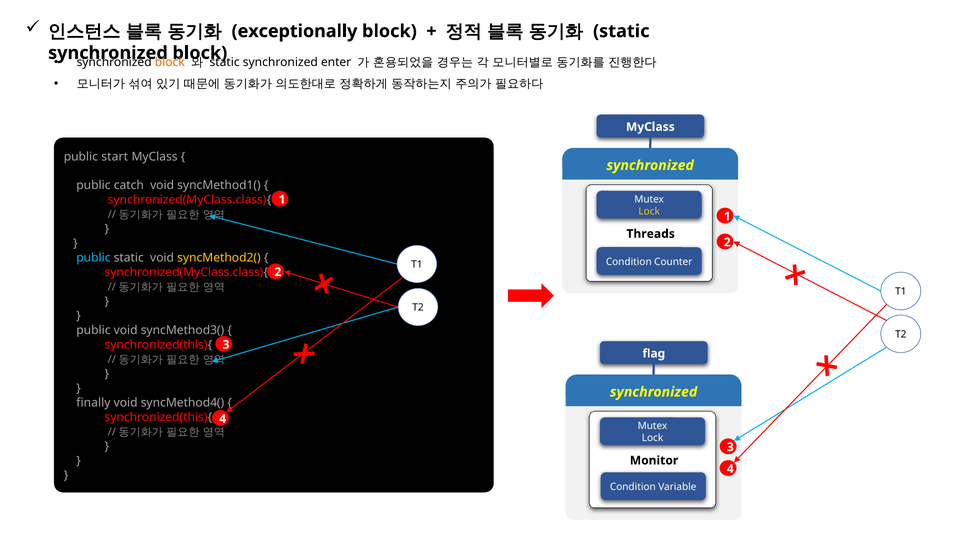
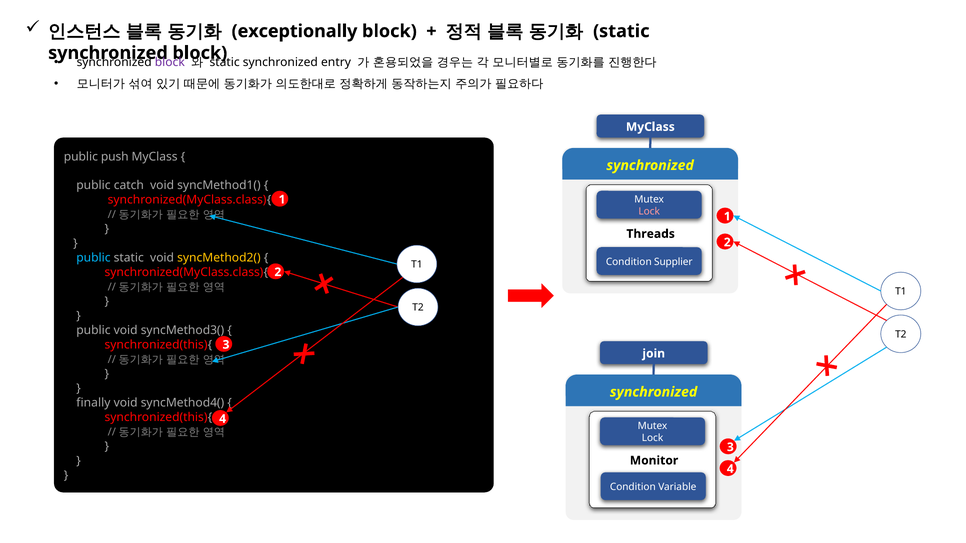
block at (170, 62) colour: orange -> purple
enter: enter -> entry
start: start -> push
Lock at (649, 212) colour: yellow -> pink
Counter: Counter -> Supplier
flag: flag -> join
